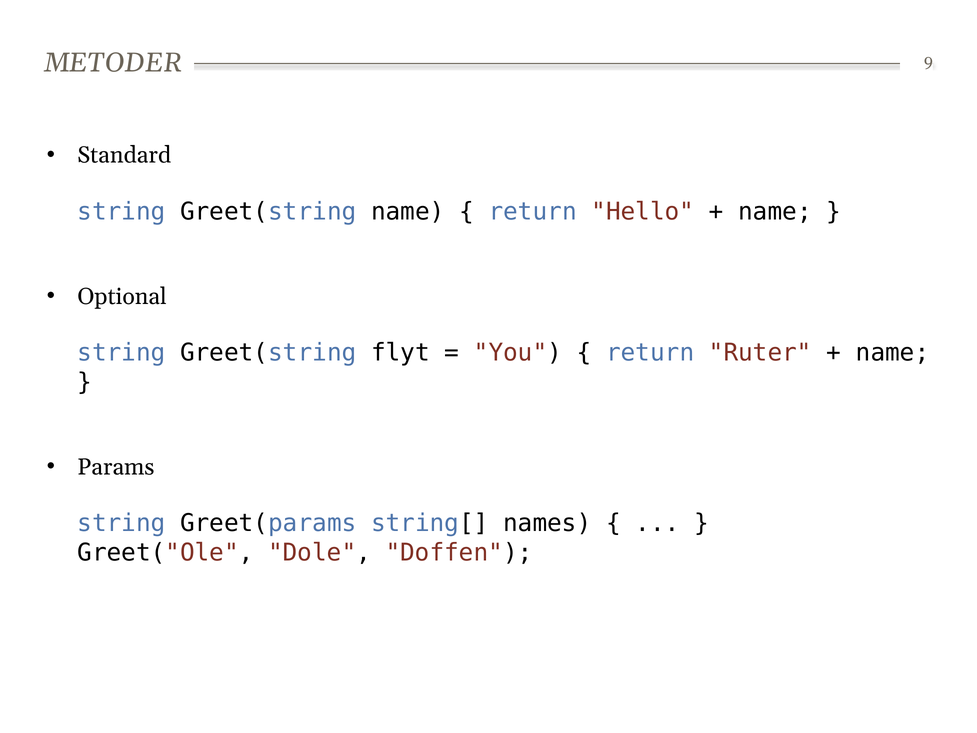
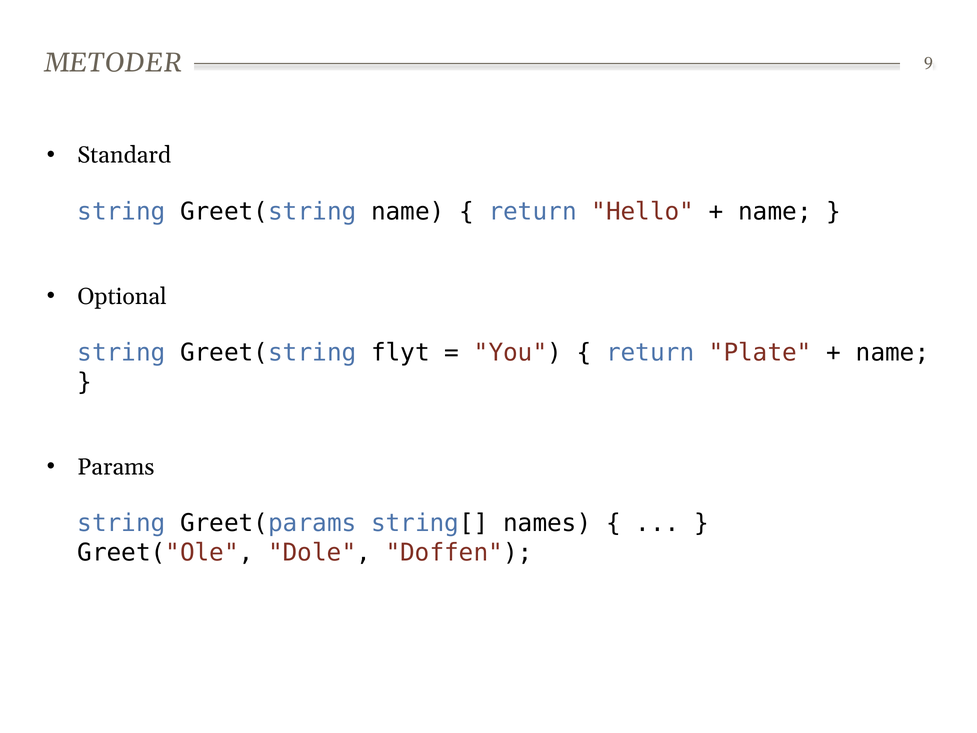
Ruter: Ruter -> Plate
